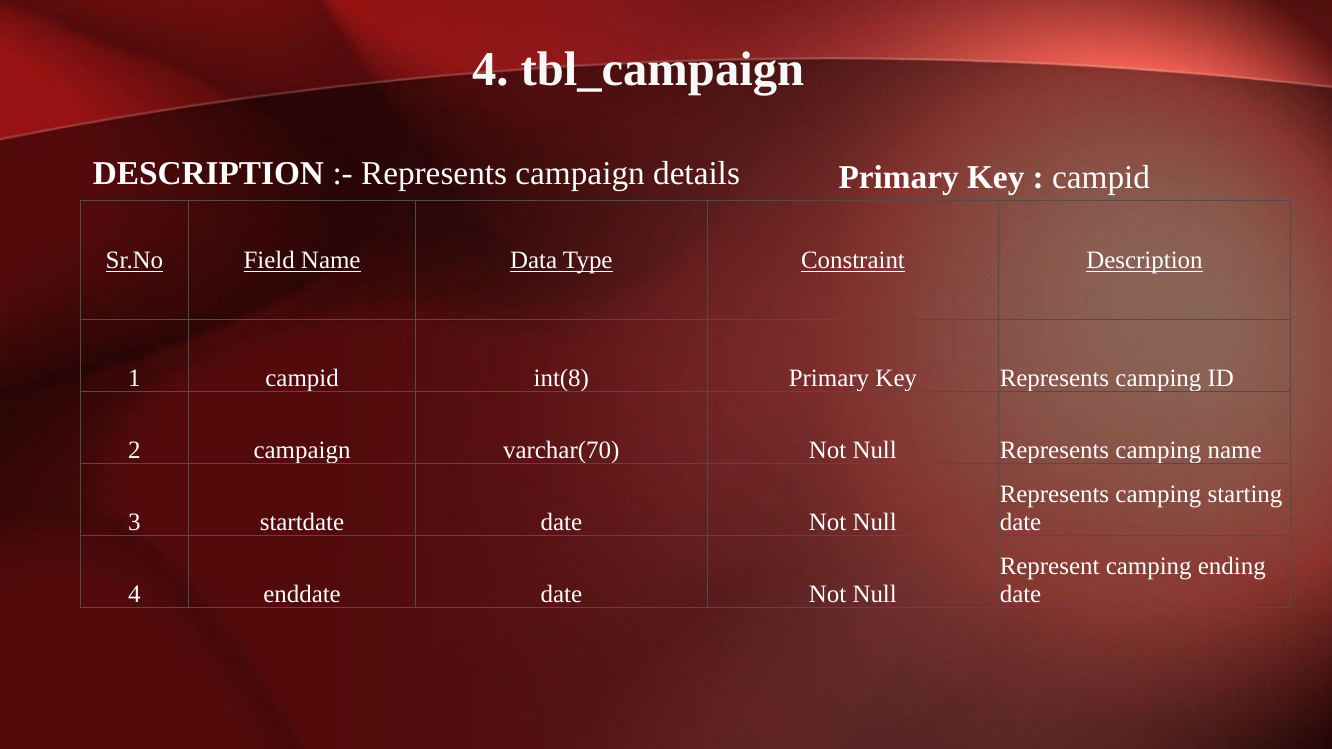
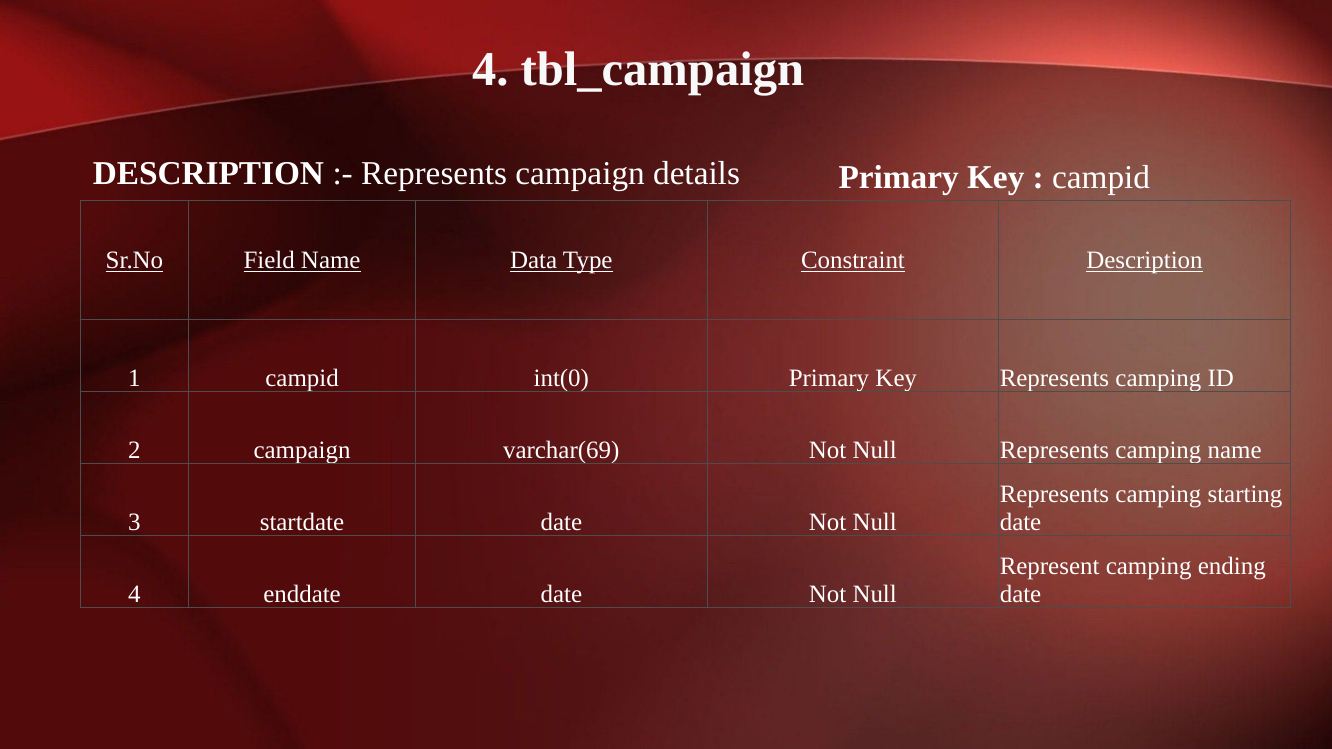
int(8: int(8 -> int(0
varchar(70: varchar(70 -> varchar(69
